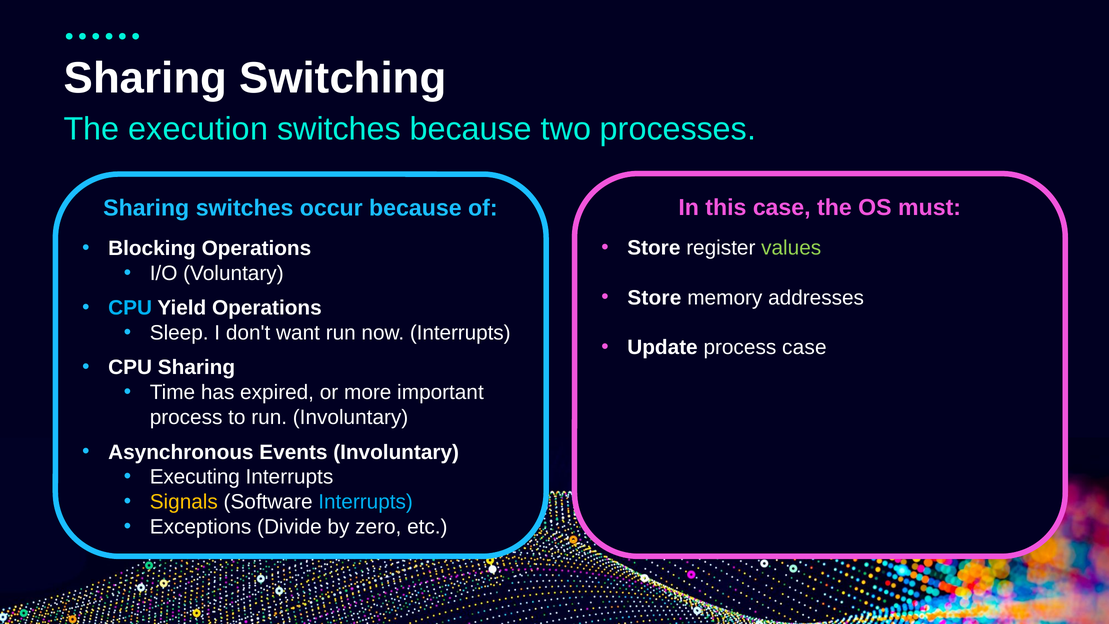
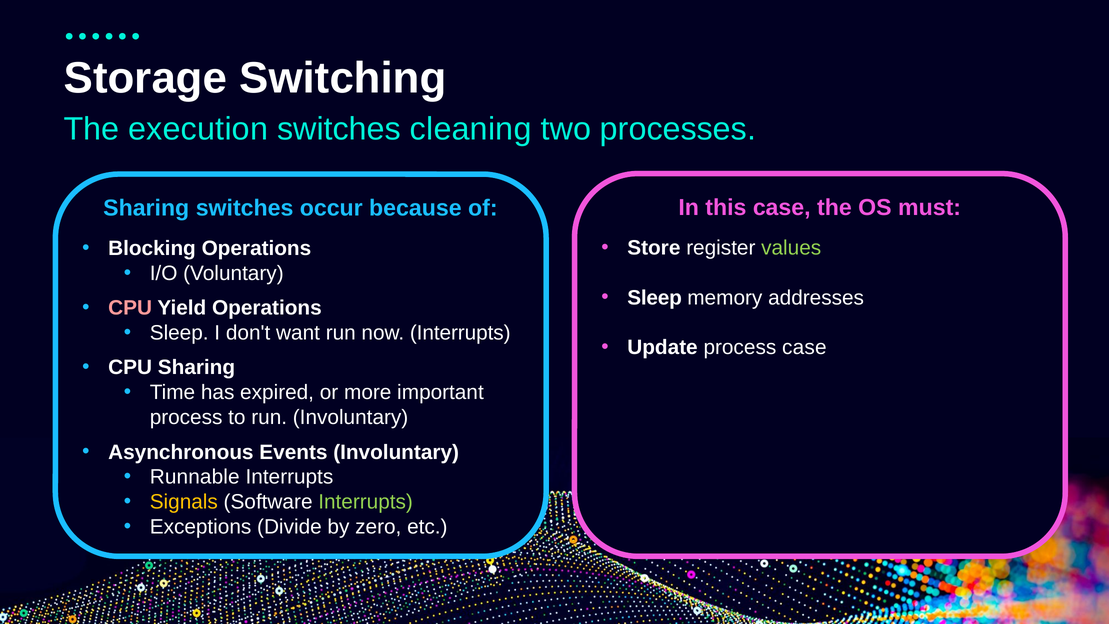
Sharing at (145, 78): Sharing -> Storage
switches because: because -> cleaning
Store at (654, 298): Store -> Sleep
CPU at (130, 308) colour: light blue -> pink
Executing: Executing -> Runnable
Interrupts at (366, 502) colour: light blue -> light green
